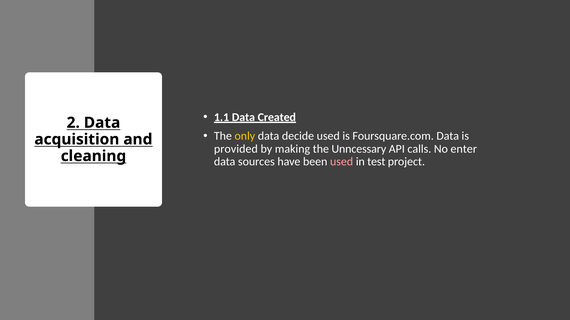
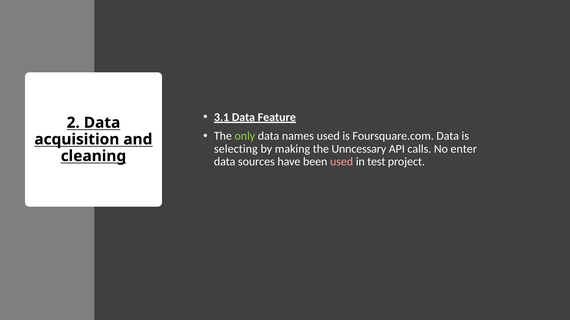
1.1: 1.1 -> 3.1
Created: Created -> Feature
only colour: yellow -> light green
decide: decide -> names
provided: provided -> selecting
